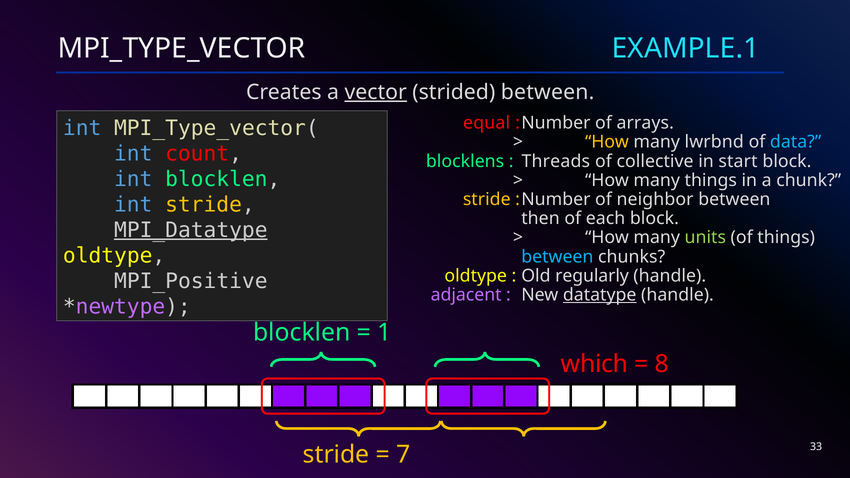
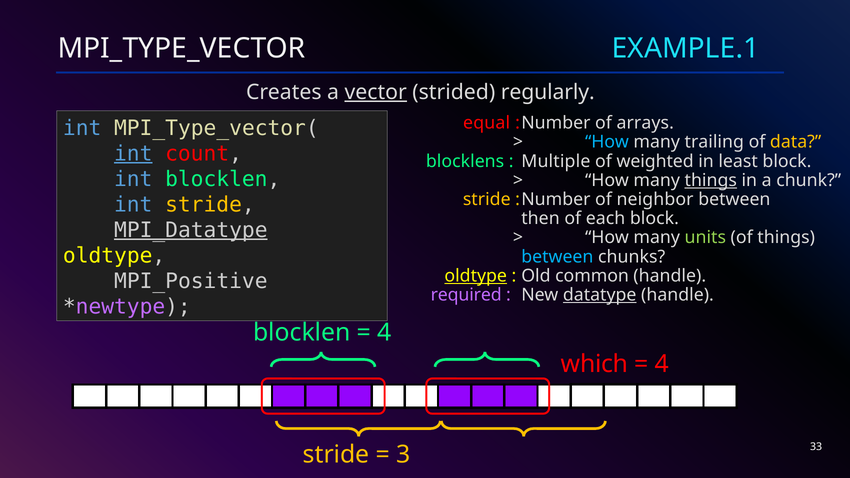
strided between: between -> regularly
How at (607, 142) colour: yellow -> light blue
lwrbnd: lwrbnd -> trailing
data colour: light blue -> yellow
int at (133, 154) underline: none -> present
Threads: Threads -> Multiple
collective: collective -> weighted
start: start -> least
things at (711, 180) underline: none -> present
oldtype at (476, 276) underline: none -> present
regularly: regularly -> common
adjacent: adjacent -> required
1 at (384, 332): 1 -> 4
8 at (662, 364): 8 -> 4
7: 7 -> 3
